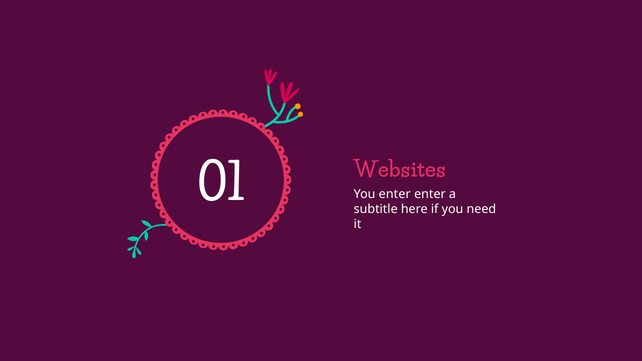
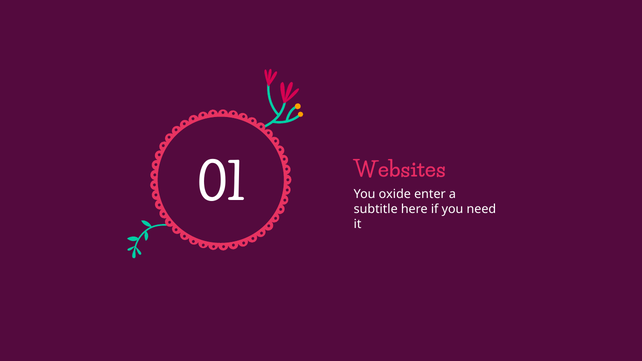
You enter: enter -> oxide
